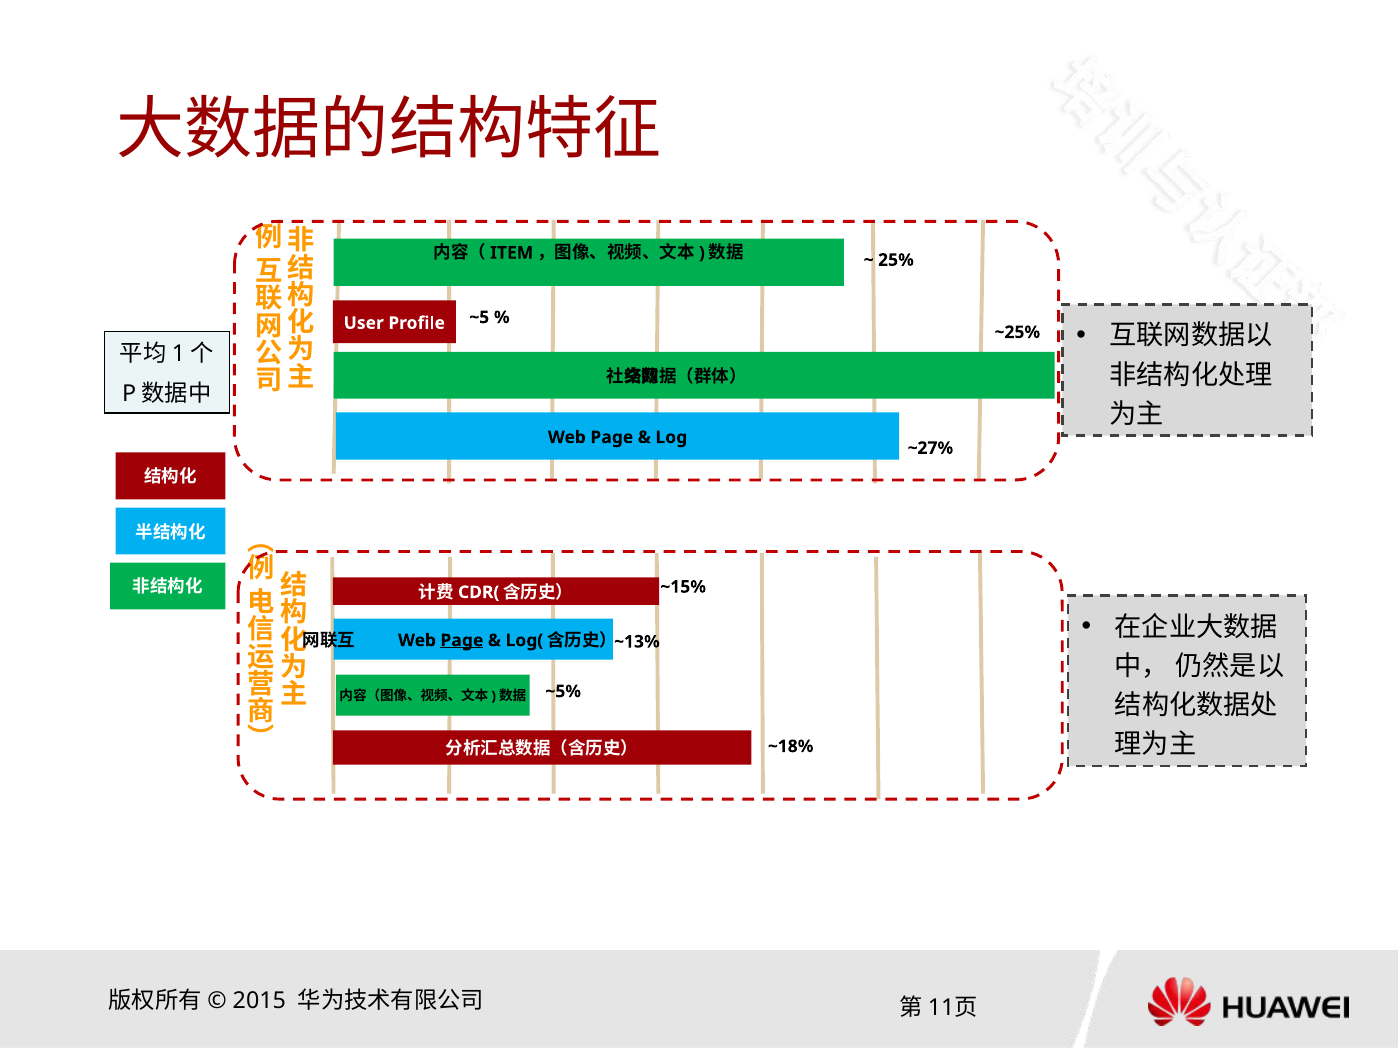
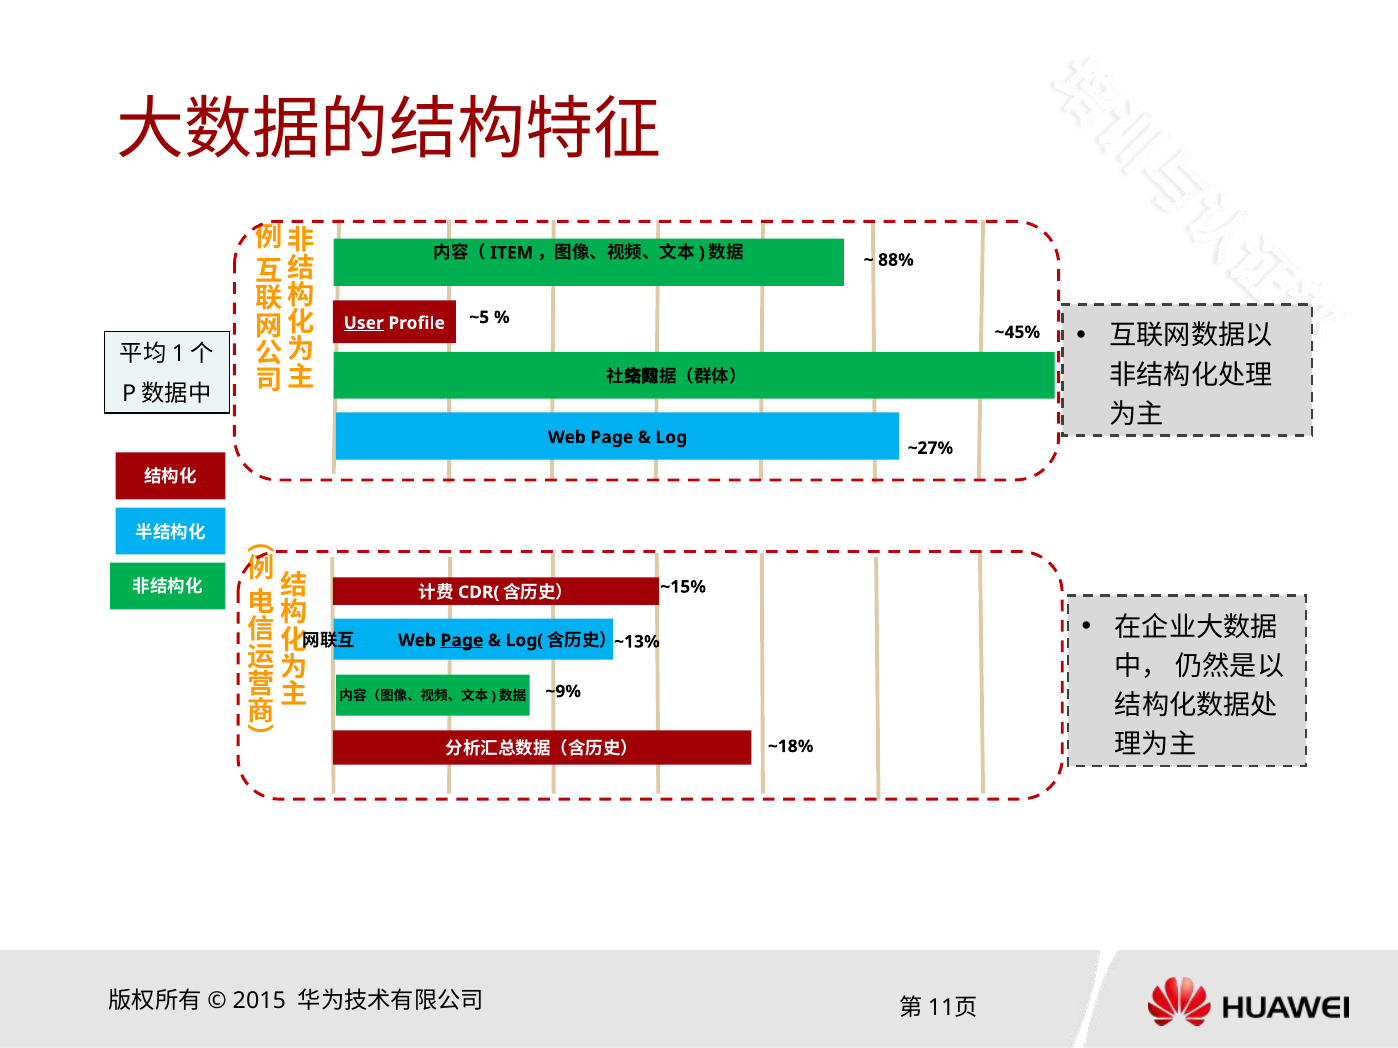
25%: 25% -> 88%
User underline: none -> present
~25%: ~25% -> ~45%
~5%: ~5% -> ~9%
